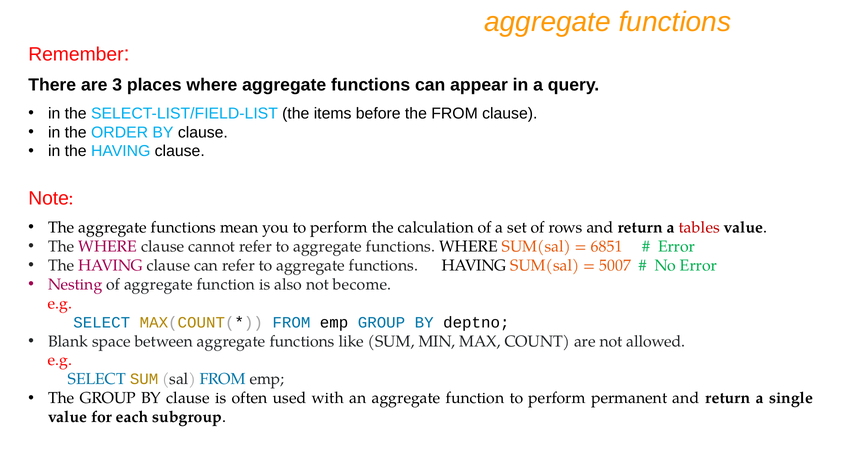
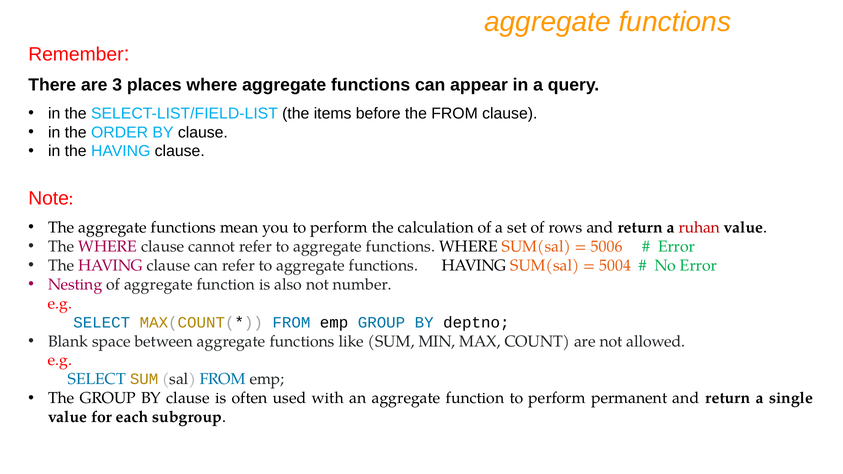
tables: tables -> ruhan
6851: 6851 -> 5006
5007: 5007 -> 5004
become: become -> number
